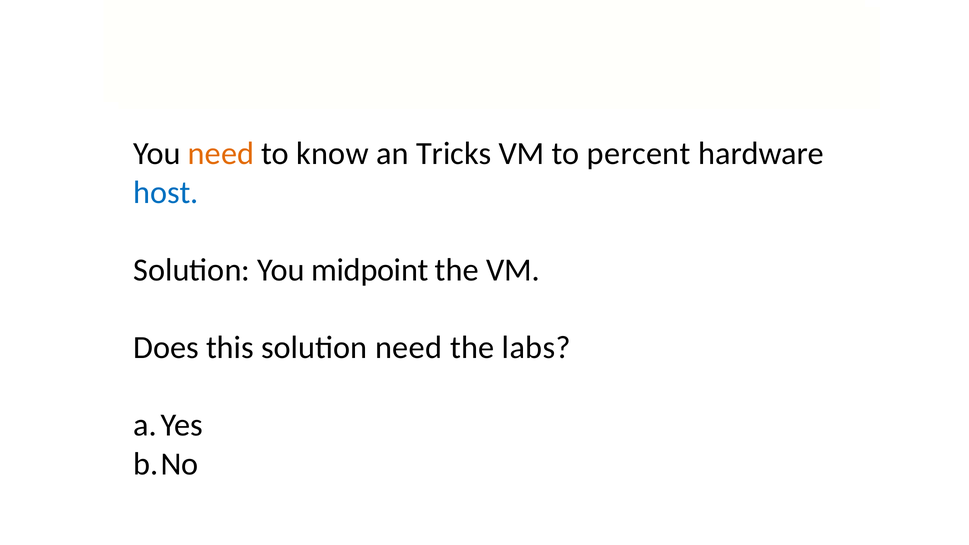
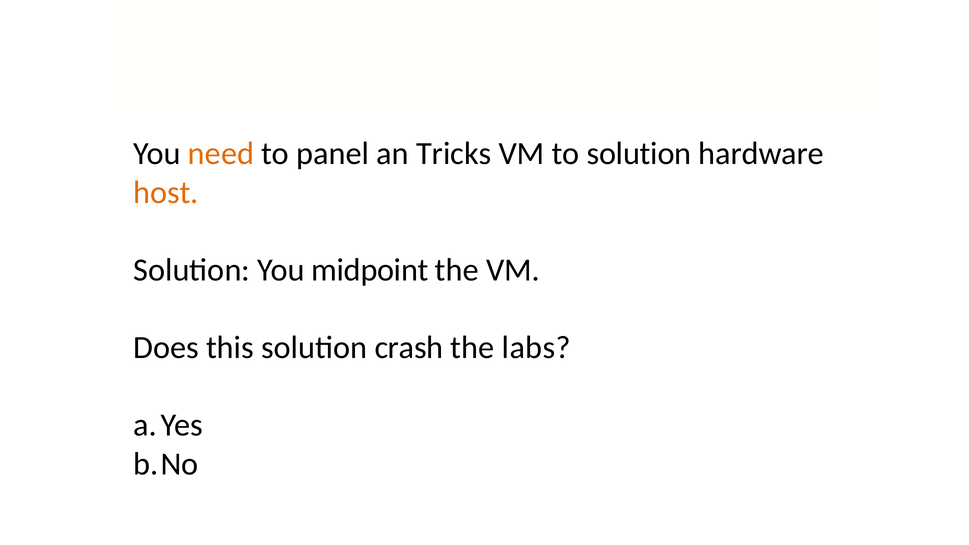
know: know -> panel
to percent: percent -> solution
host colour: blue -> orange
solution need: need -> crash
